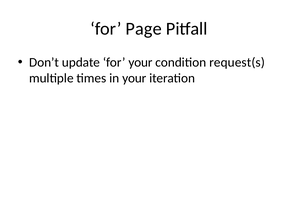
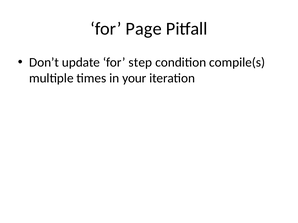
for your: your -> step
request(s: request(s -> compile(s
